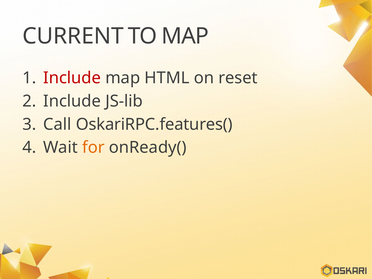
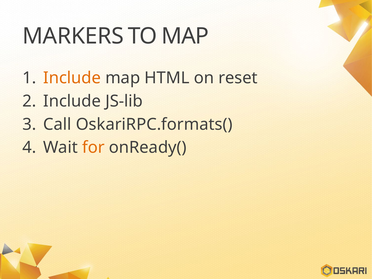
CURRENT: CURRENT -> MARKERS
Include at (72, 78) colour: red -> orange
OskariRPC.features(: OskariRPC.features( -> OskariRPC.formats(
